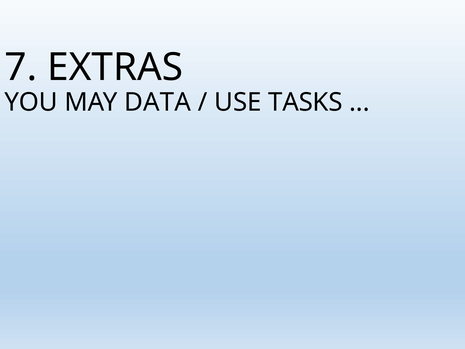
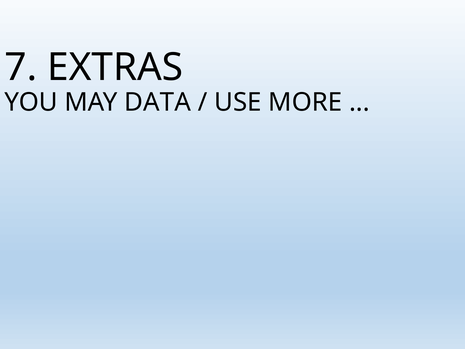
TASKS: TASKS -> MORE
